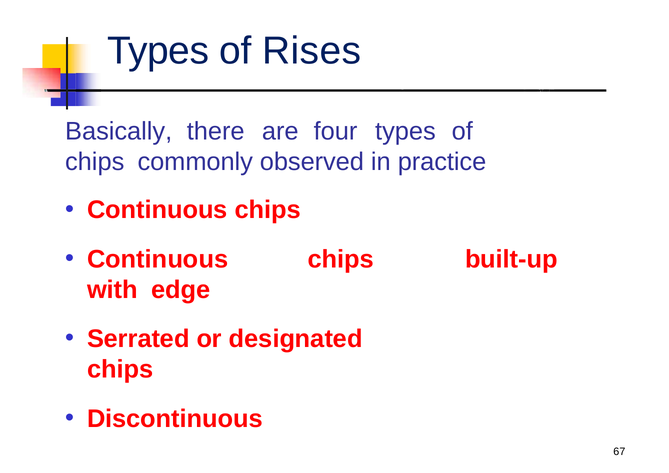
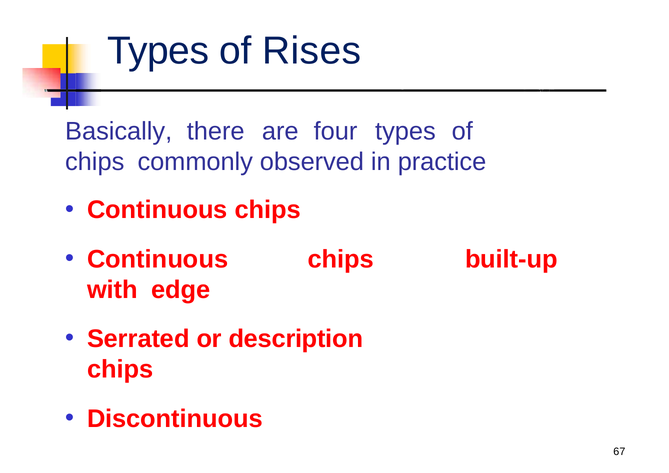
designated: designated -> description
